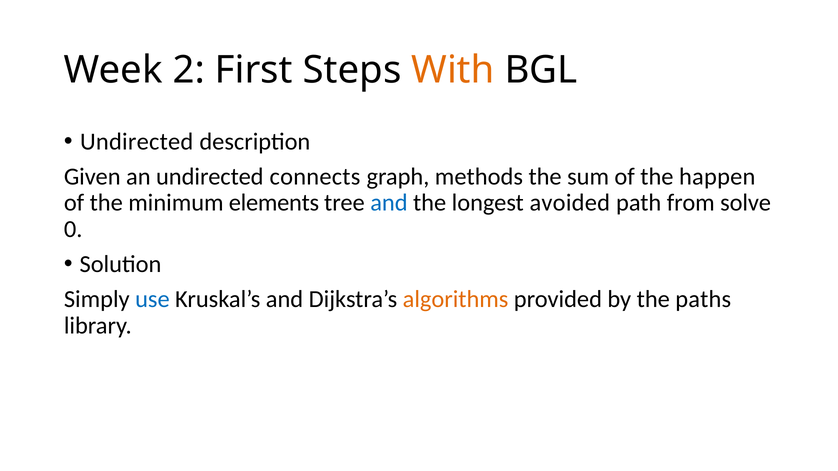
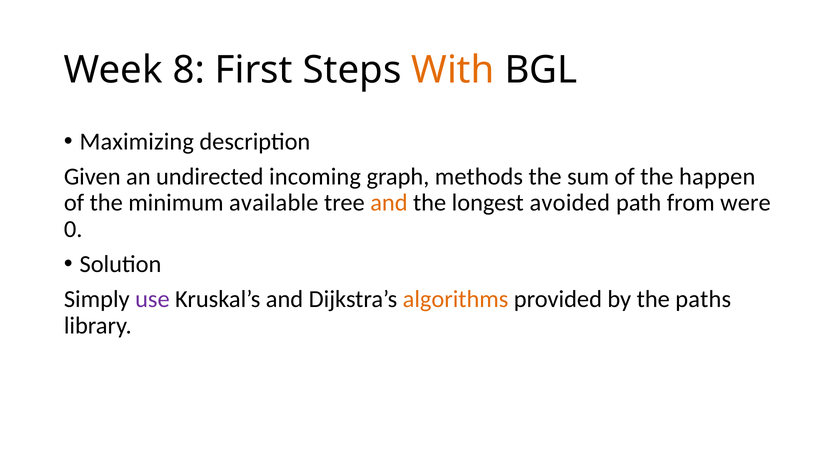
2: 2 -> 8
Undirected at (137, 142): Undirected -> Maximizing
connects: connects -> incoming
elements: elements -> available
and at (389, 203) colour: blue -> orange
solve: solve -> were
use colour: blue -> purple
